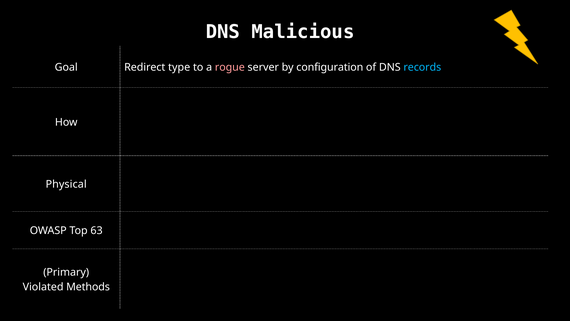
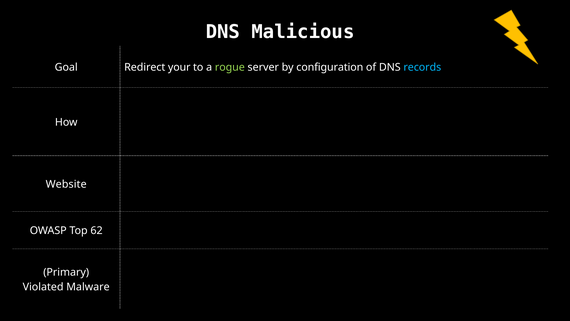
type: type -> your
rogue colour: pink -> light green
Physical: Physical -> Website
63: 63 -> 62
Methods: Methods -> Malware
